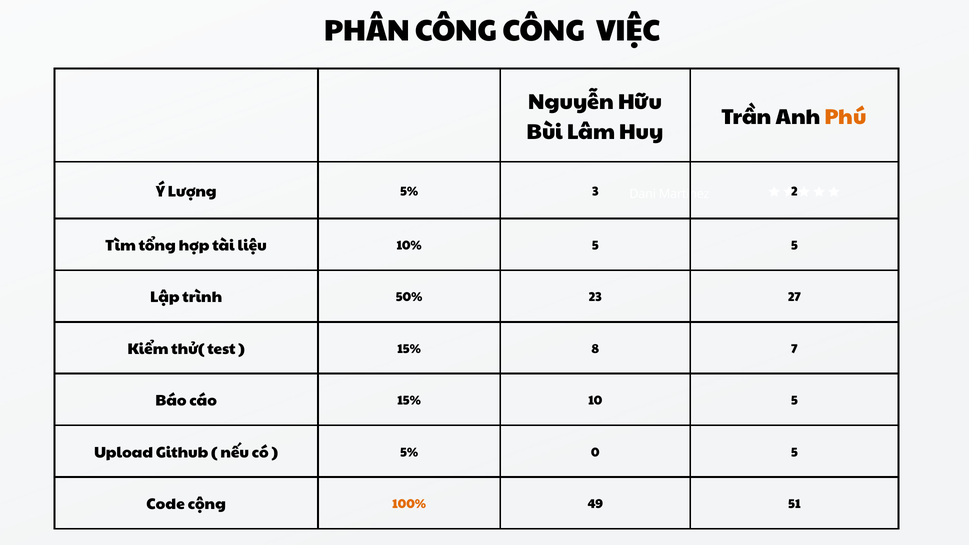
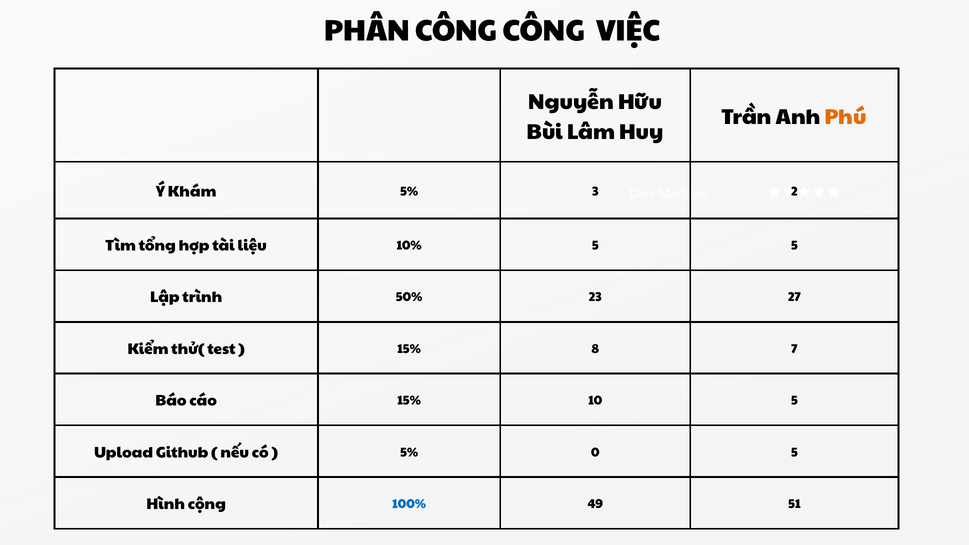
Lượng: Lượng -> Khám
Code: Code -> Hình
100% colour: orange -> blue
